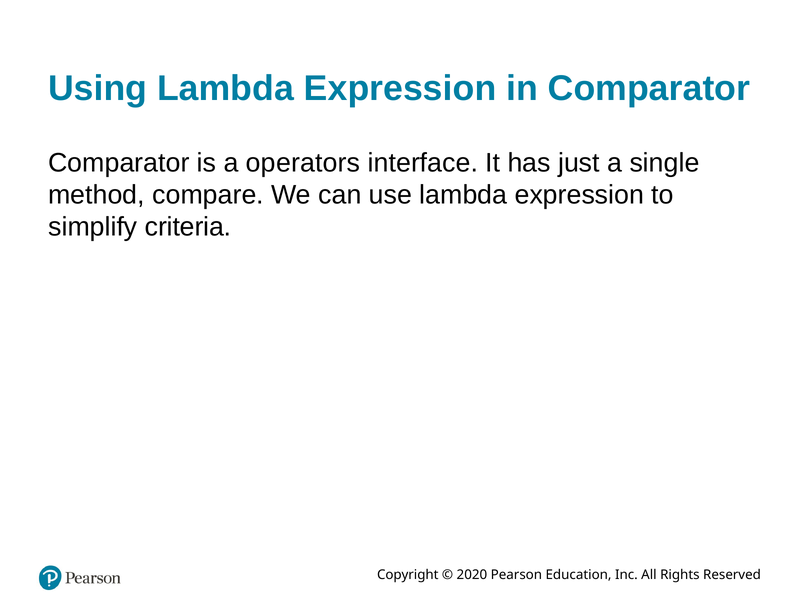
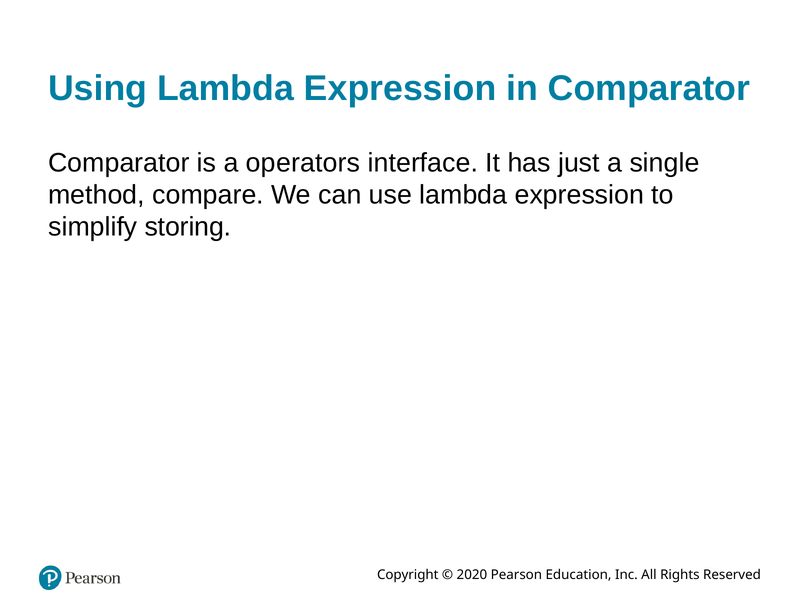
criteria: criteria -> storing
